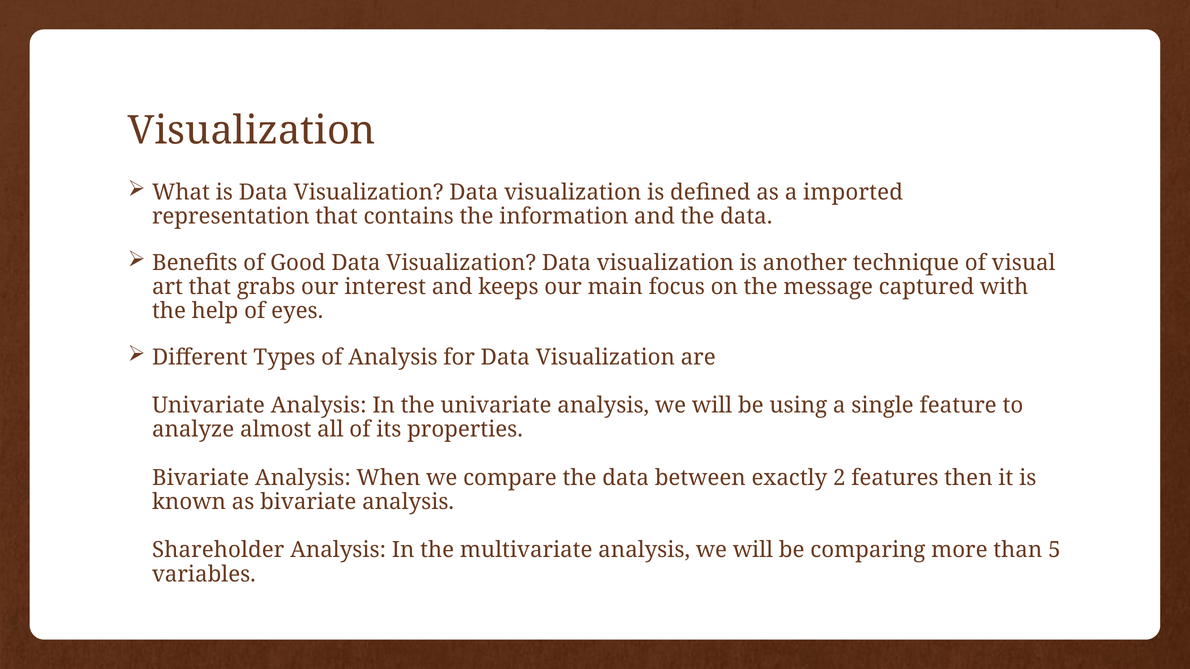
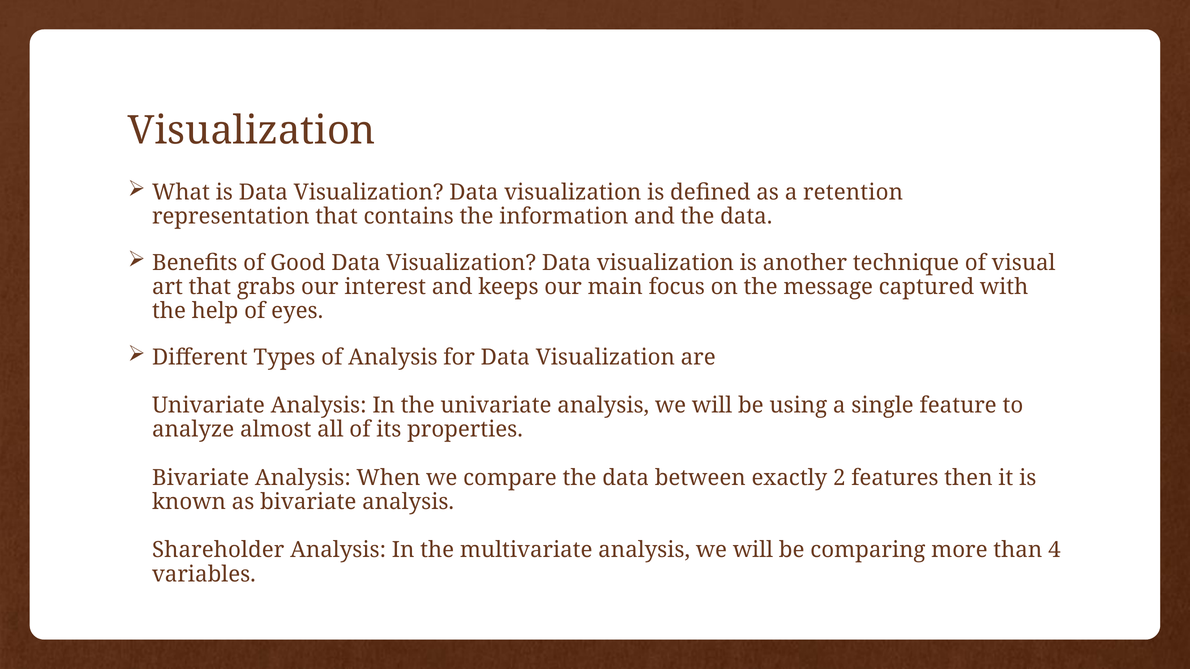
imported: imported -> retention
5: 5 -> 4
